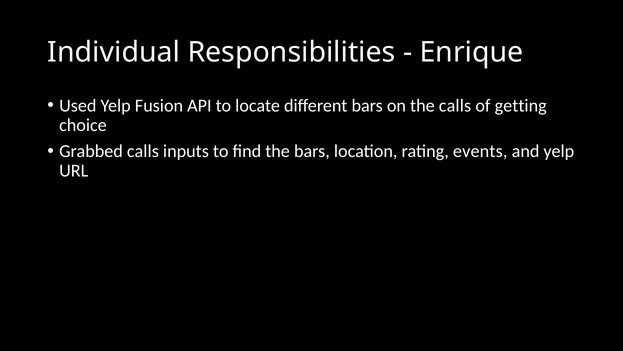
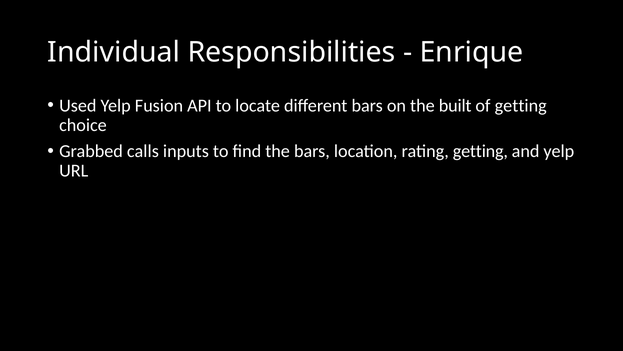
the calls: calls -> built
rating events: events -> getting
